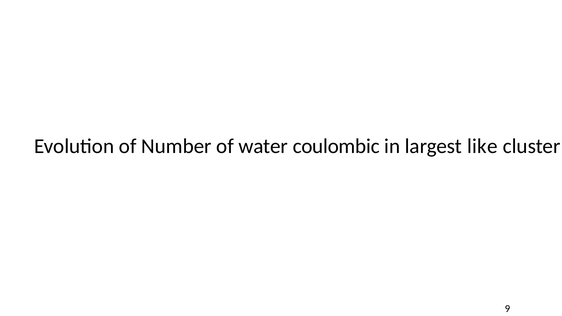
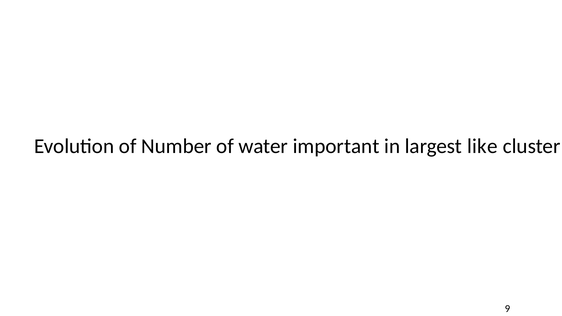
coulombic: coulombic -> important
